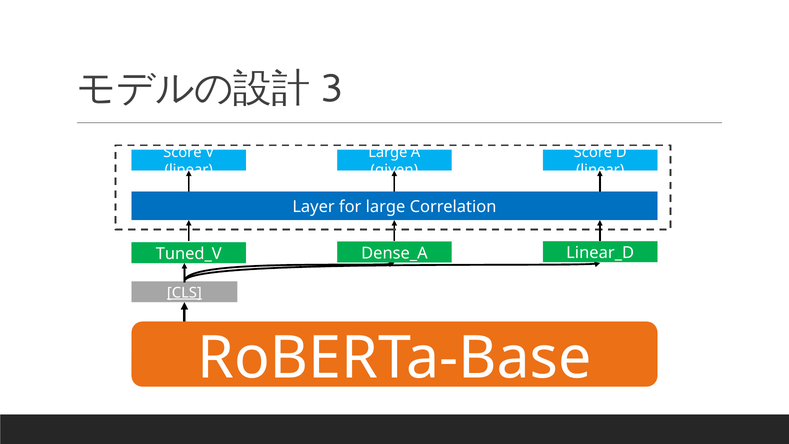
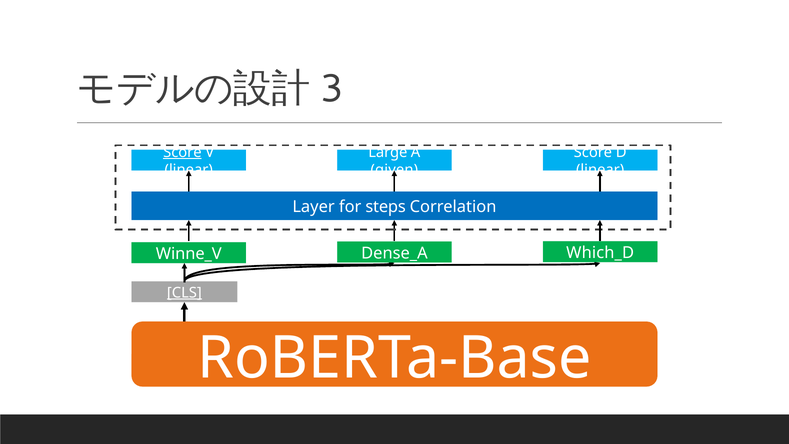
Score at (182, 152) underline: none -> present
for large: large -> steps
Tuned_V: Tuned_V -> Winne_V
Linear_D: Linear_D -> Which_D
